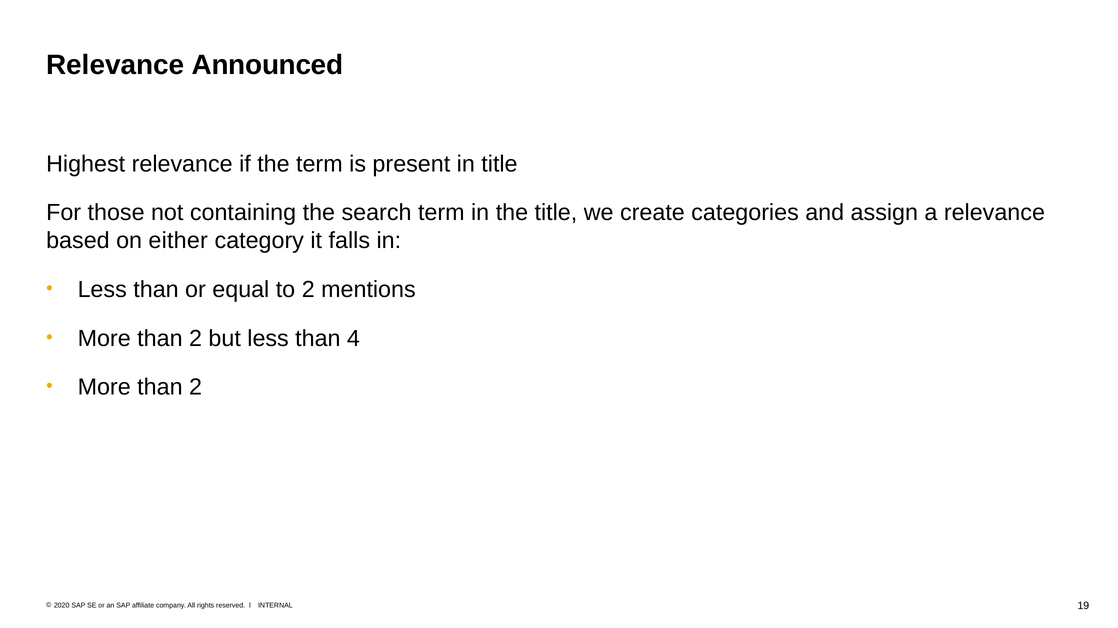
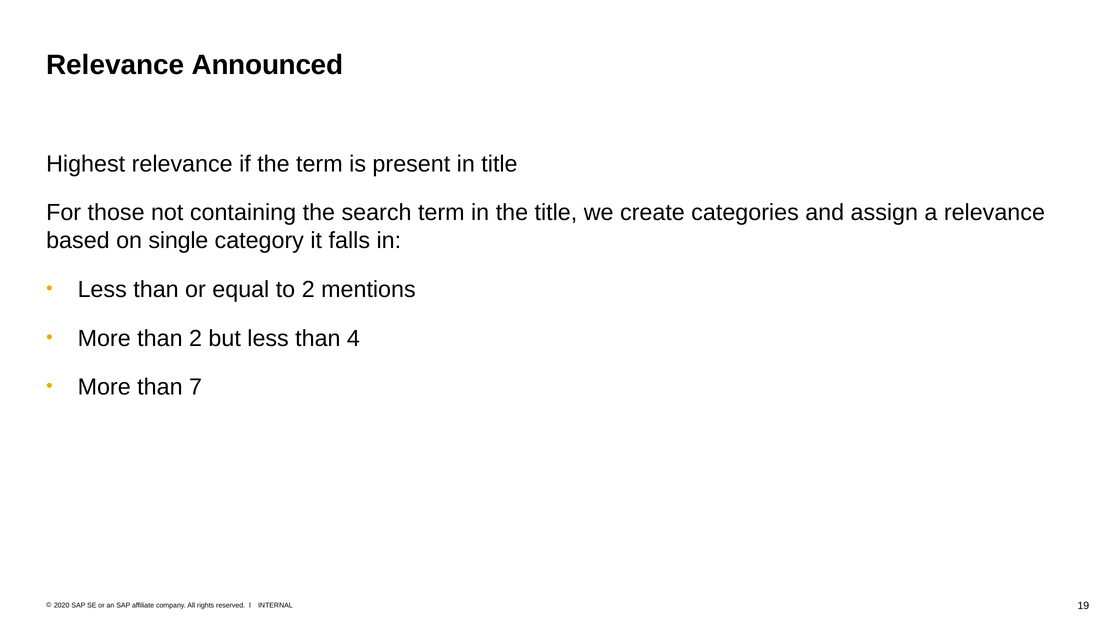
either: either -> single
2 at (196, 388): 2 -> 7
